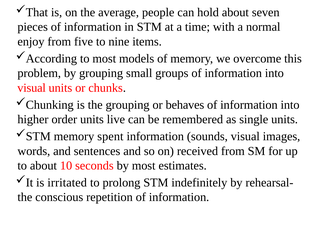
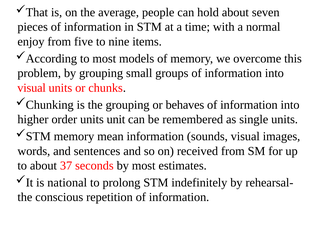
live: live -> unit
spent: spent -> mean
10: 10 -> 37
irritated: irritated -> national
